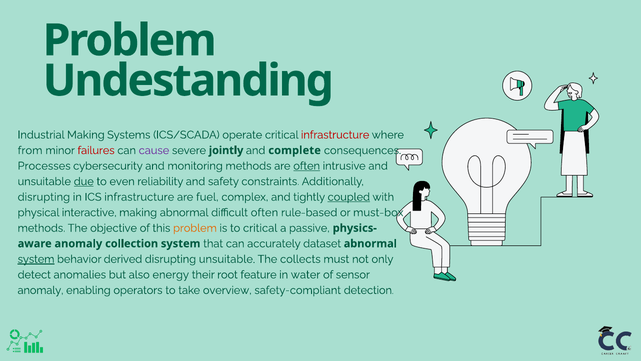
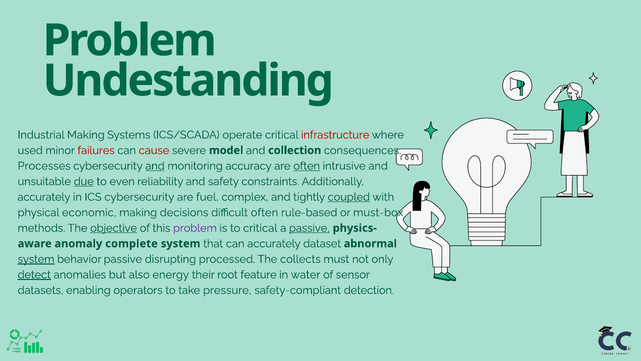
from: from -> used
cause colour: purple -> red
jointly: jointly -> model
complete: complete -> collection
and at (155, 166) underline: none -> present
monitoring methods: methods -> accuracy
disrupting at (44, 197): disrupting -> accurately
ICS infrastructure: infrastructure -> cybersecurity
interactive: interactive -> economic
making abnormal: abnormal -> decisions
objective underline: none -> present
problem at (195, 228) colour: orange -> purple
passive at (309, 228) underline: none -> present
collection: collection -> complete
behavior derived: derived -> passive
disrupting unsuitable: unsuitable -> processed
detect underline: none -> present
anomaly at (41, 290): anomaly -> datasets
overview: overview -> pressure
